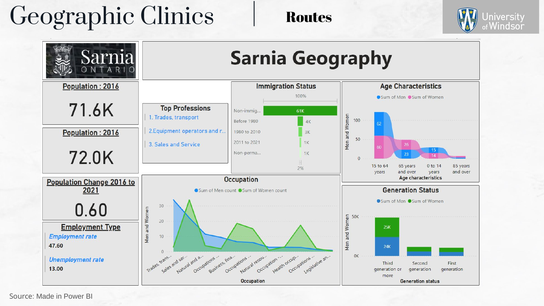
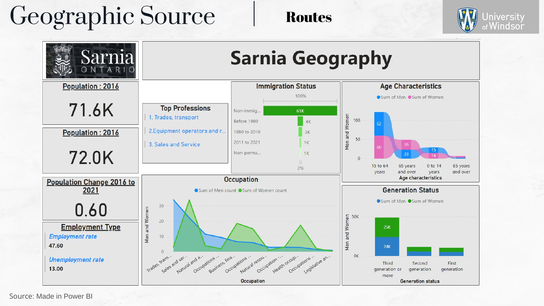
Geographic Clinics: Clinics -> Source
